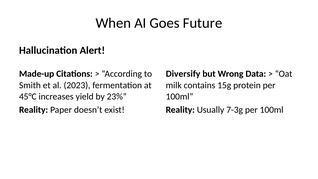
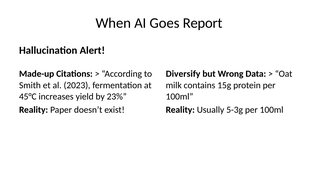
Future: Future -> Report
7-3g: 7-3g -> 5-3g
